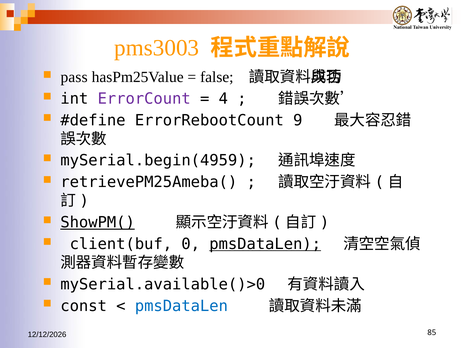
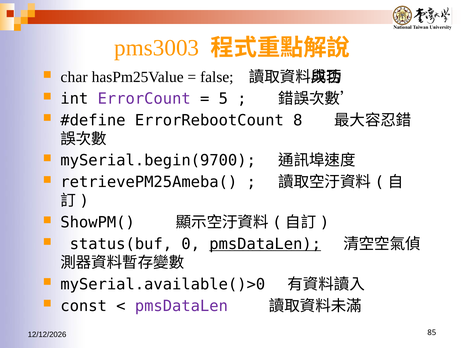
pass: pass -> char
4: 4 -> 5
9: 9 -> 8
mySerial.begin(4959: mySerial.begin(4959 -> mySerial.begin(9700
ShowPM( underline: present -> none
client(buf: client(buf -> status(buf
pmsDataLen at (181, 306) colour: blue -> purple
